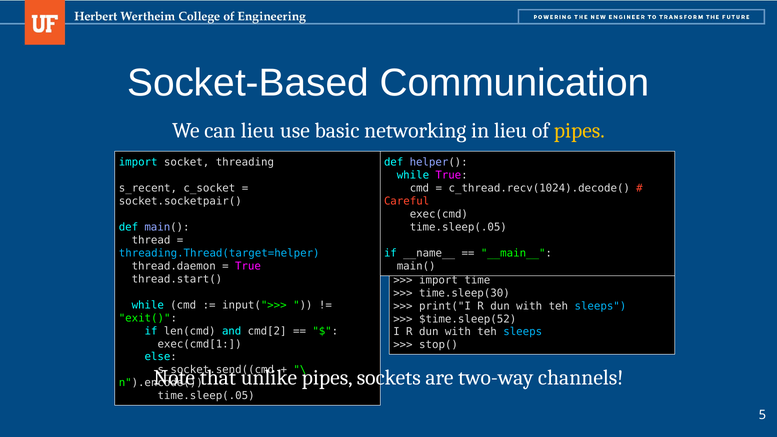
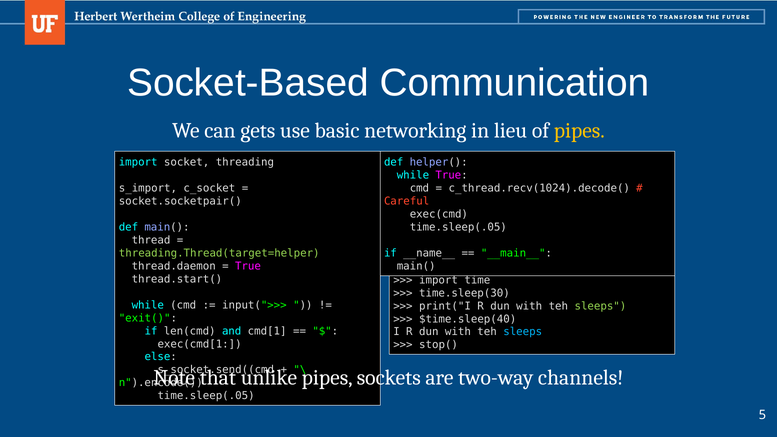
can lieu: lieu -> gets
s_recent: s_recent -> s_import
threading.Thread(target=helper colour: light blue -> light green
sleeps at (600, 306) colour: light blue -> light green
$time.sleep(52: $time.sleep(52 -> $time.sleep(40
cmd[2: cmd[2 -> cmd[1
